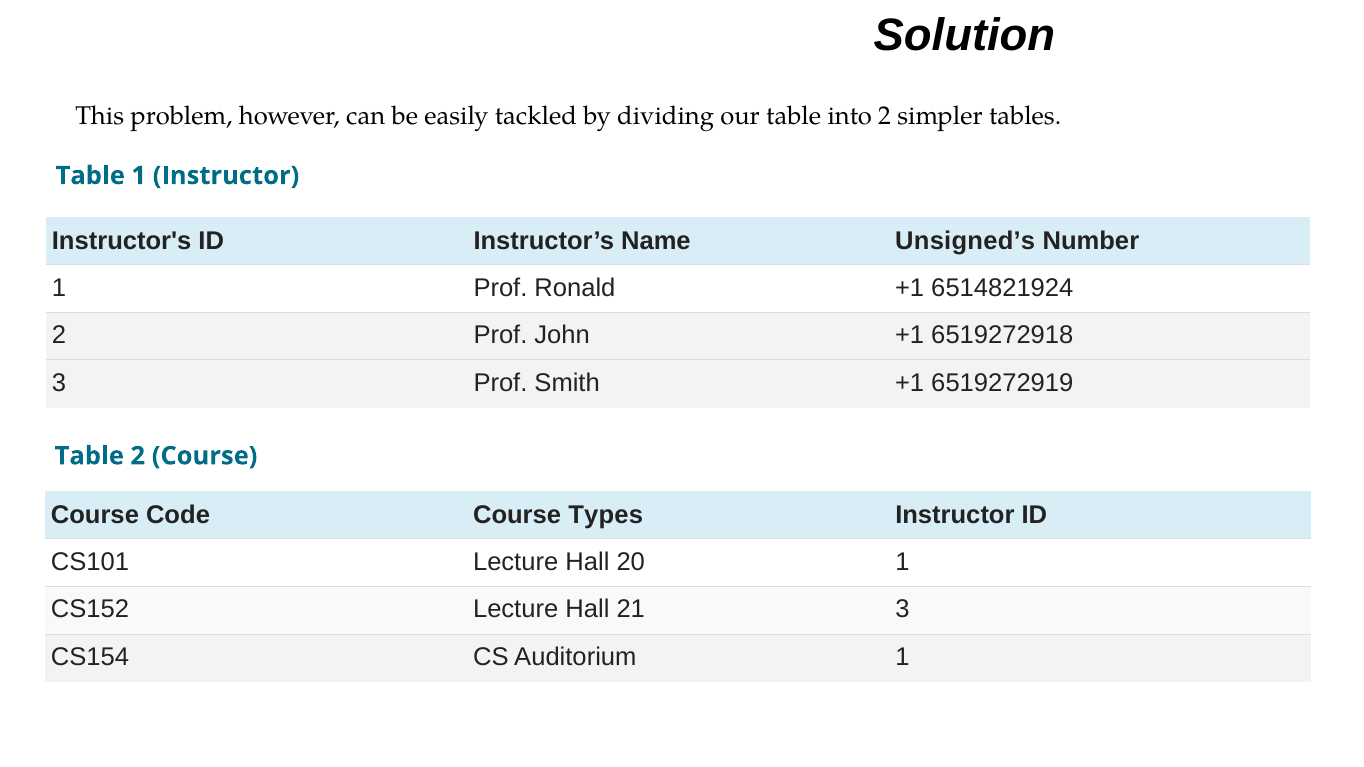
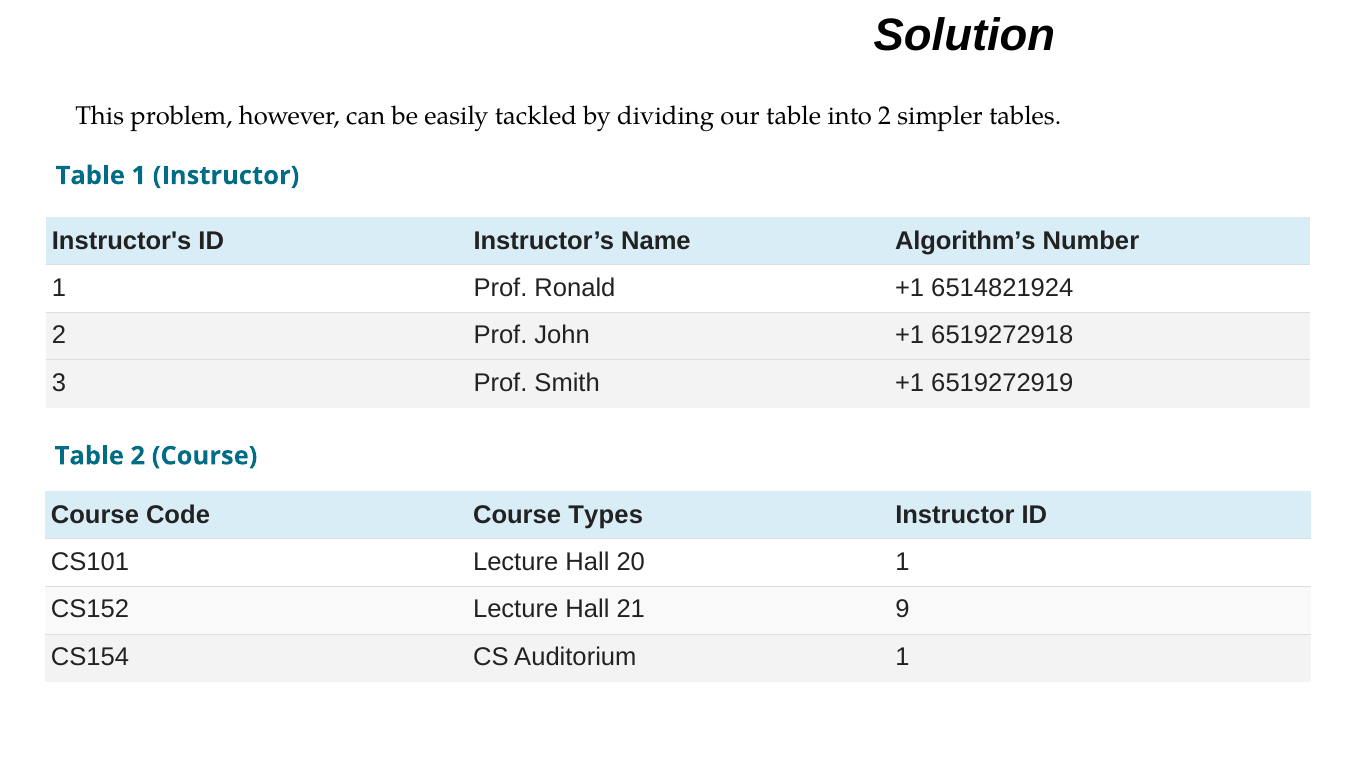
Unsigned’s: Unsigned’s -> Algorithm’s
21 3: 3 -> 9
